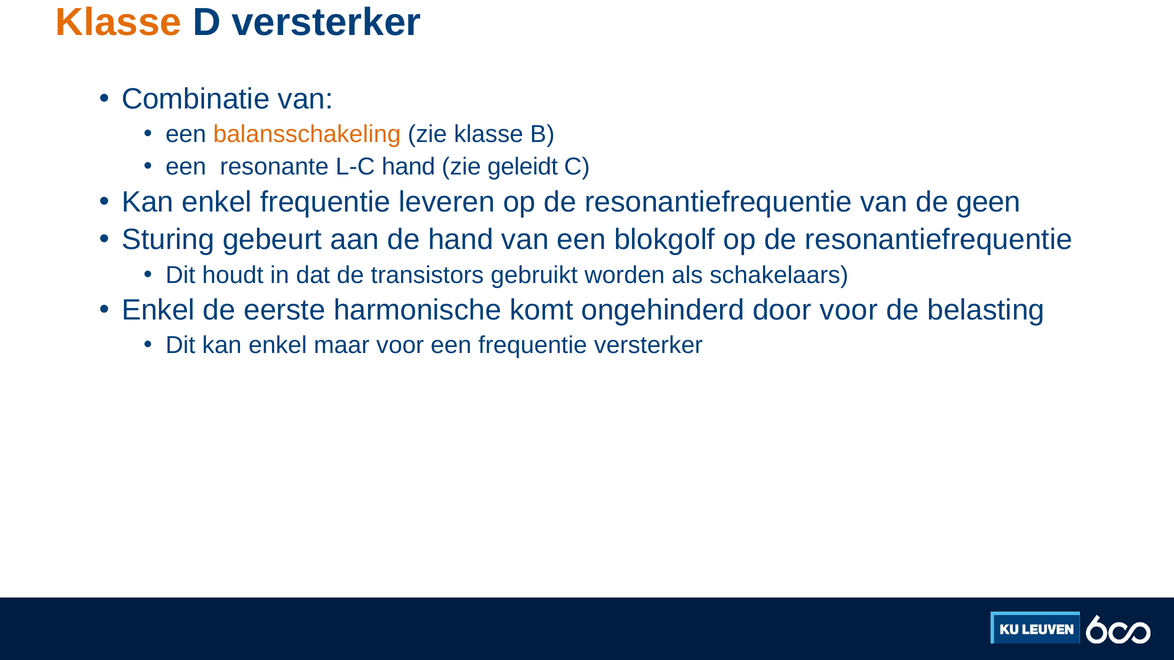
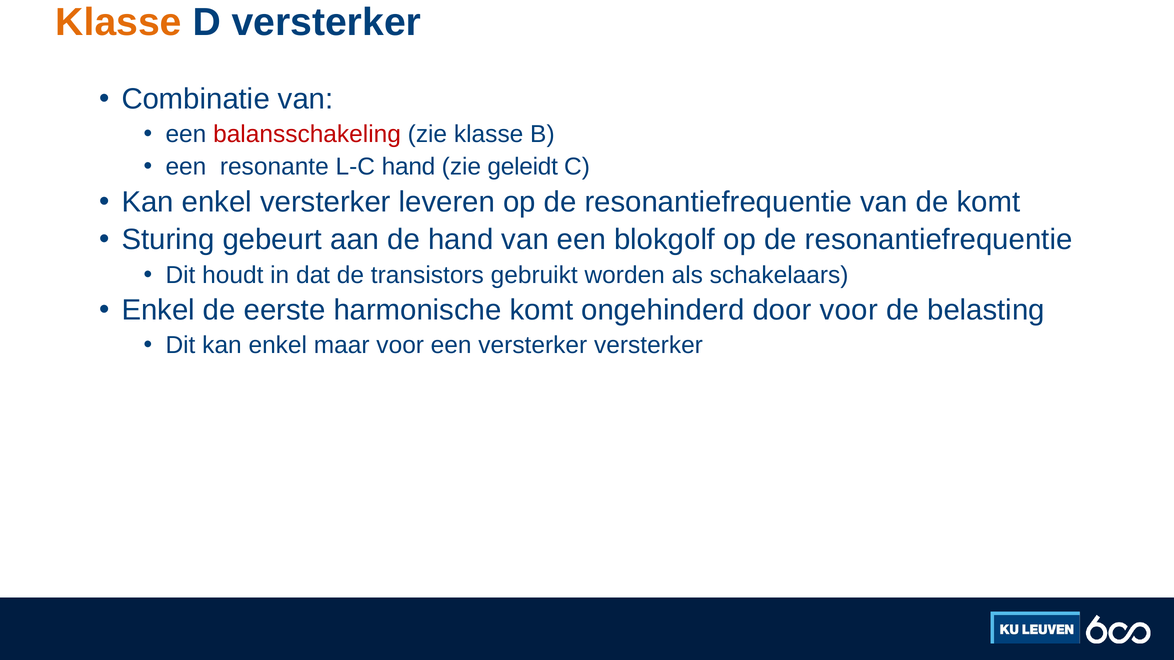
balansschakeling colour: orange -> red
enkel frequentie: frequentie -> versterker
de geen: geen -> komt
een frequentie: frequentie -> versterker
